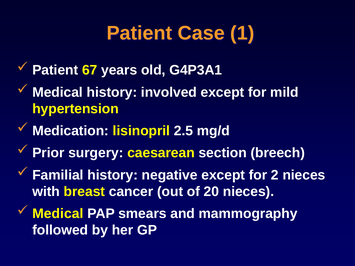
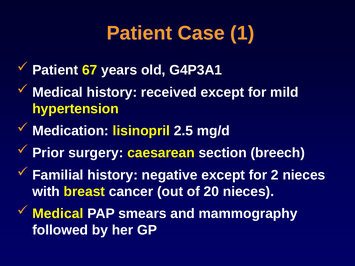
involved: involved -> received
